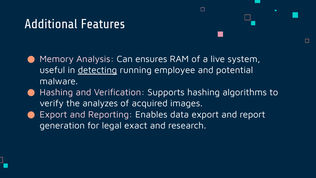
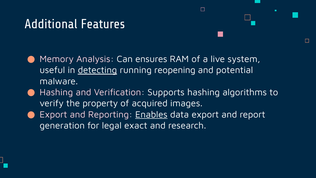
employee: employee -> reopening
analyzes: analyzes -> property
Enables underline: none -> present
